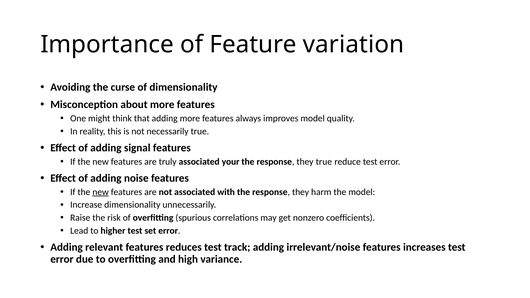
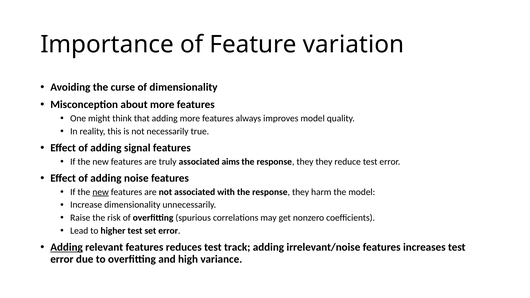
your: your -> aims
they true: true -> they
Adding at (67, 247) underline: none -> present
